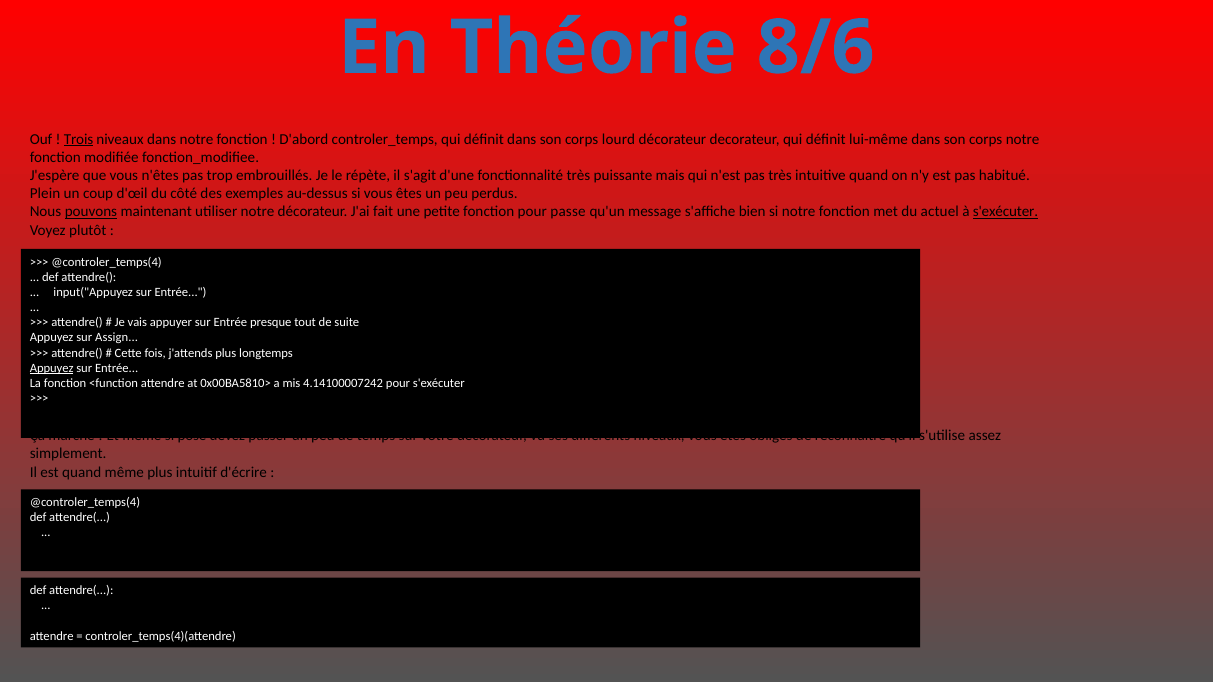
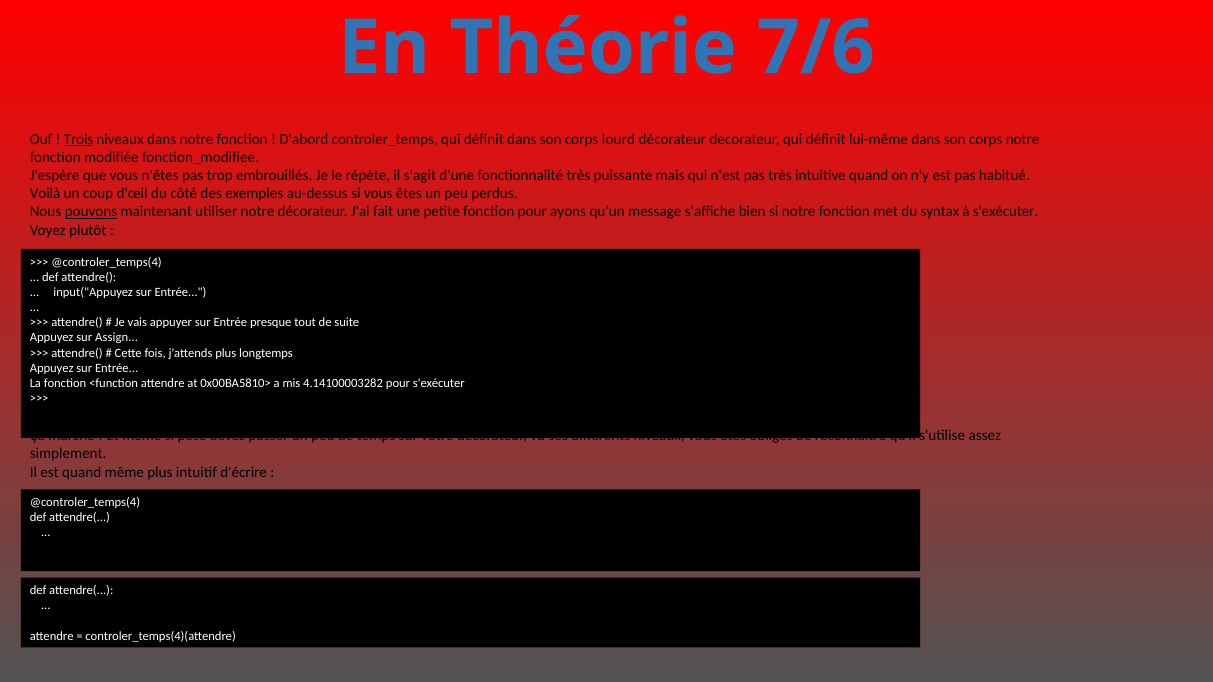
8/6: 8/6 -> 7/6
Plein: Plein -> Voilà
passe: passe -> ayons
actuel: actuel -> syntax
s'exécuter at (1005, 212) underline: present -> none
Appuyez at (52, 368) underline: present -> none
4.14100007242: 4.14100007242 -> 4.14100003282
